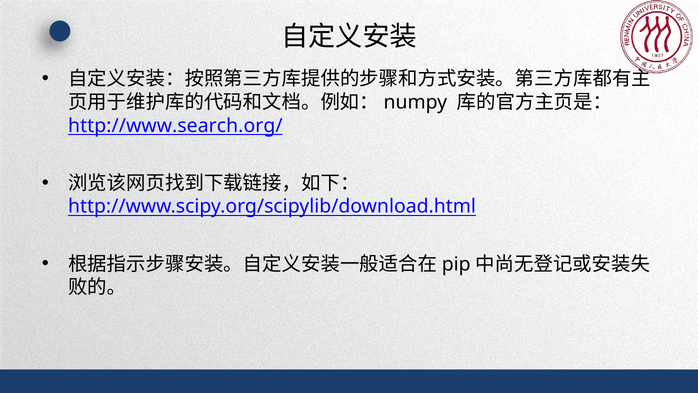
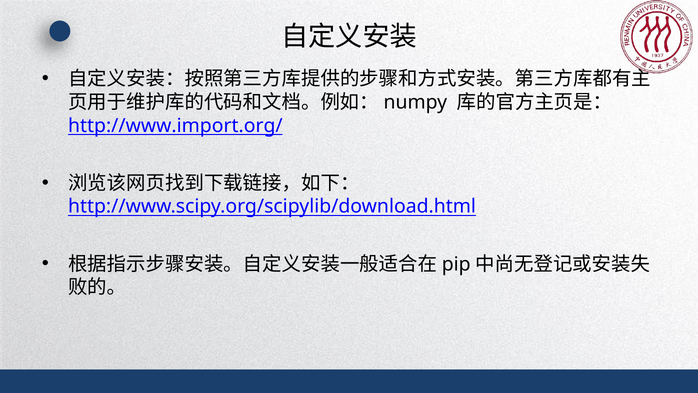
http://www.search.org/: http://www.search.org/ -> http://www.import.org/
